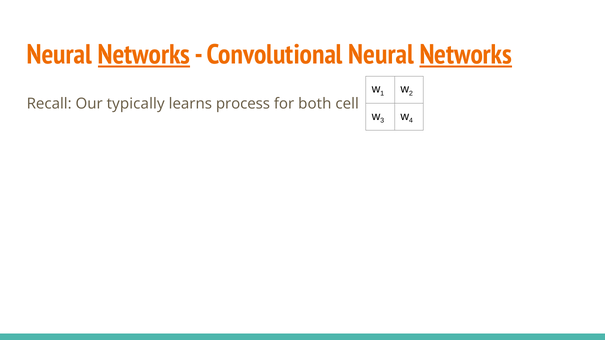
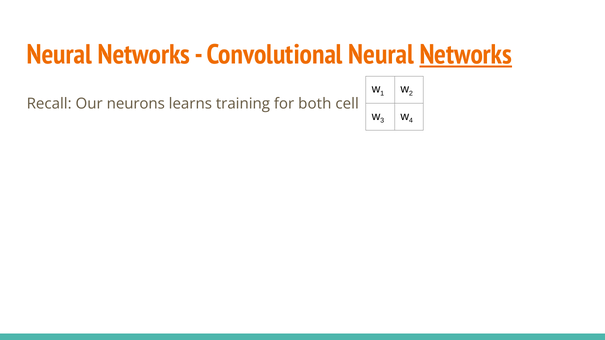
Networks at (144, 55) underline: present -> none
typically: typically -> neurons
process: process -> training
